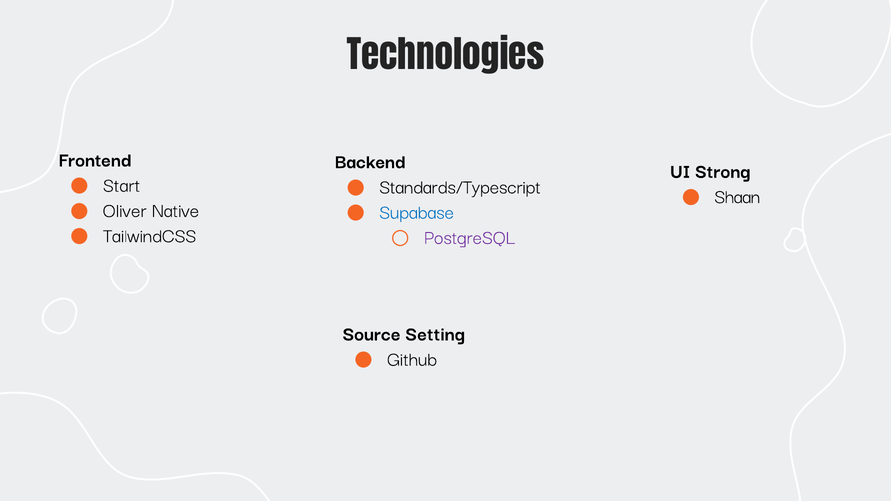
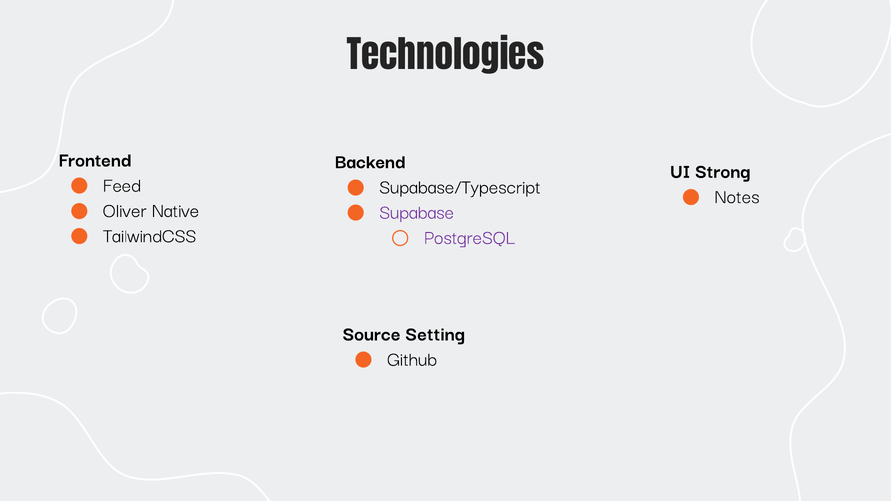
Start: Start -> Feed
Standards/Typescript: Standards/Typescript -> Supabase/Typescript
Shaan: Shaan -> Notes
Supabase colour: blue -> purple
